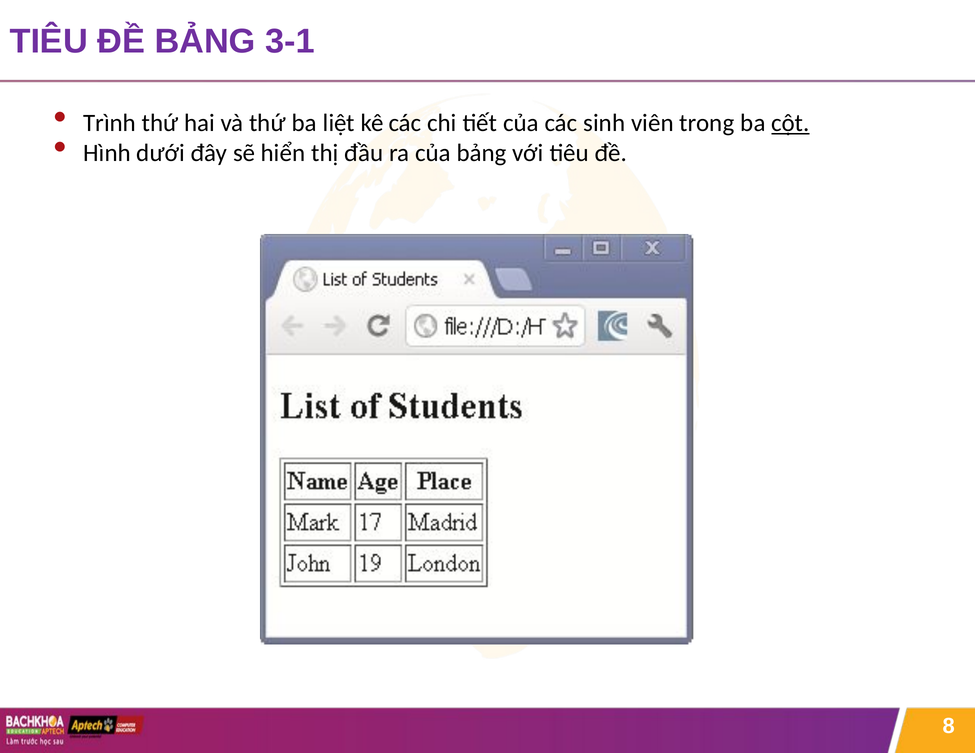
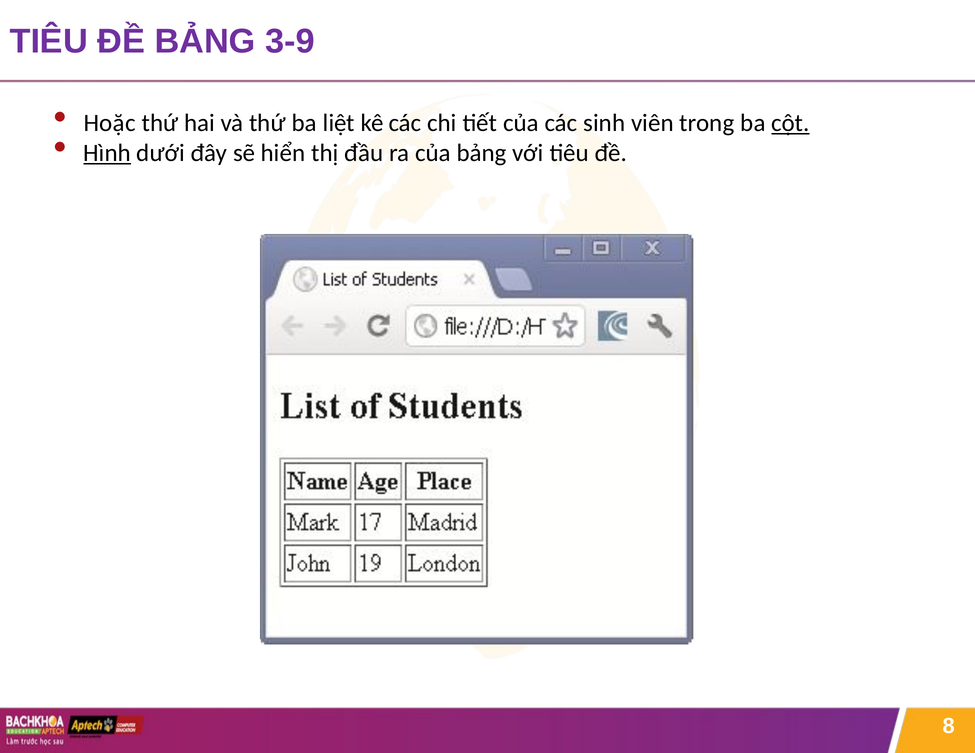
3-1: 3-1 -> 3-9
Trình: Trình -> Hoặc
Hình underline: none -> present
